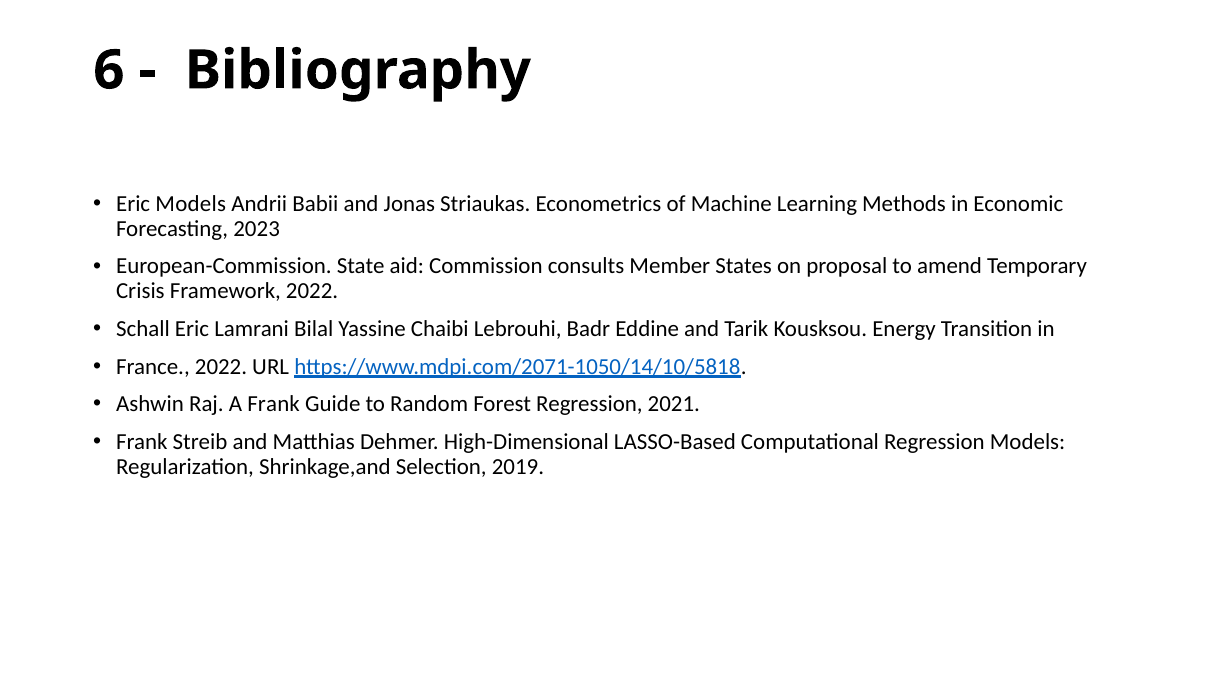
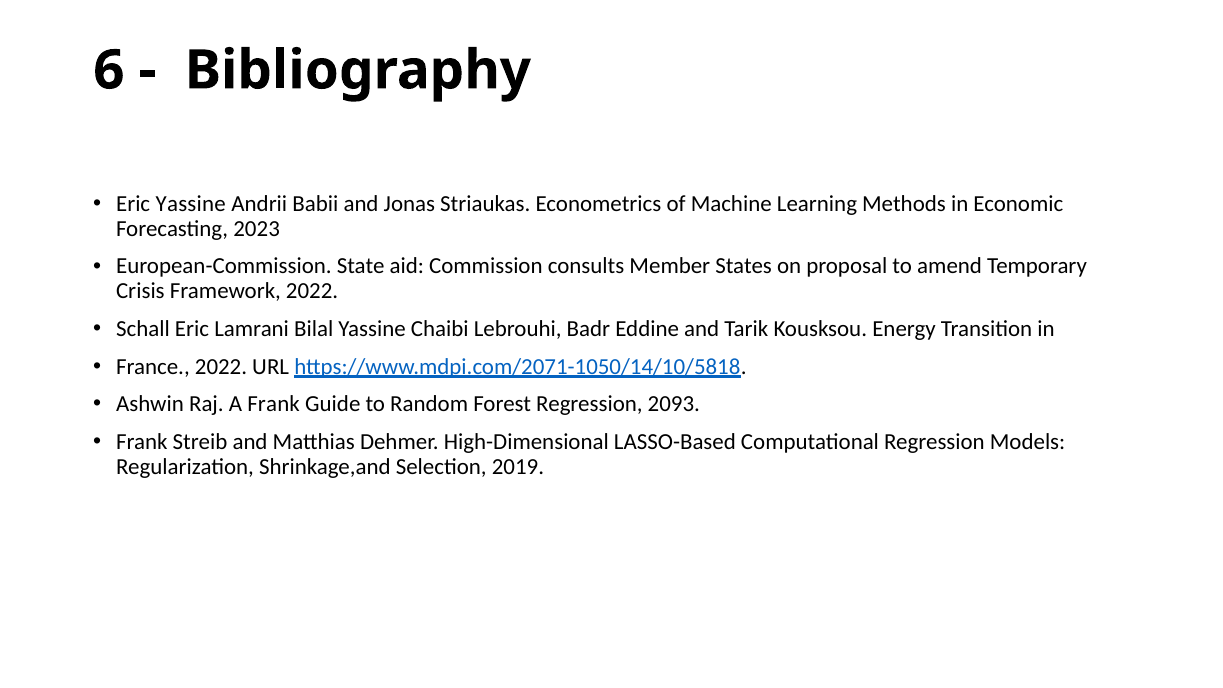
Eric Models: Models -> Yassine
2021: 2021 -> 2093
